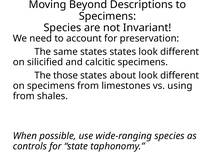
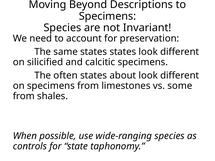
those: those -> often
using: using -> some
